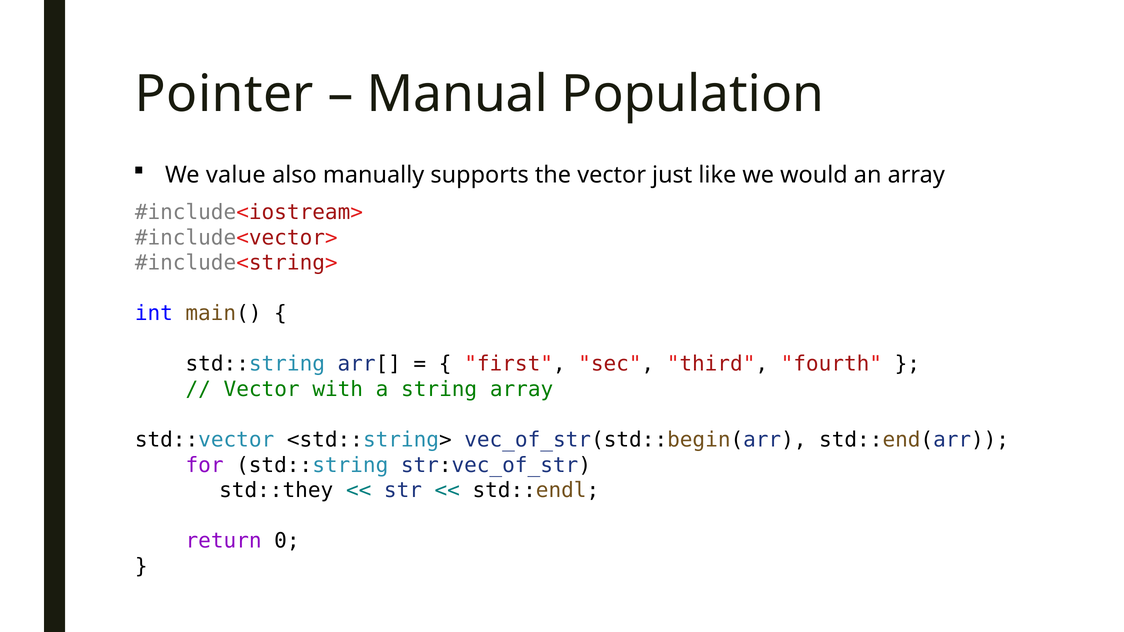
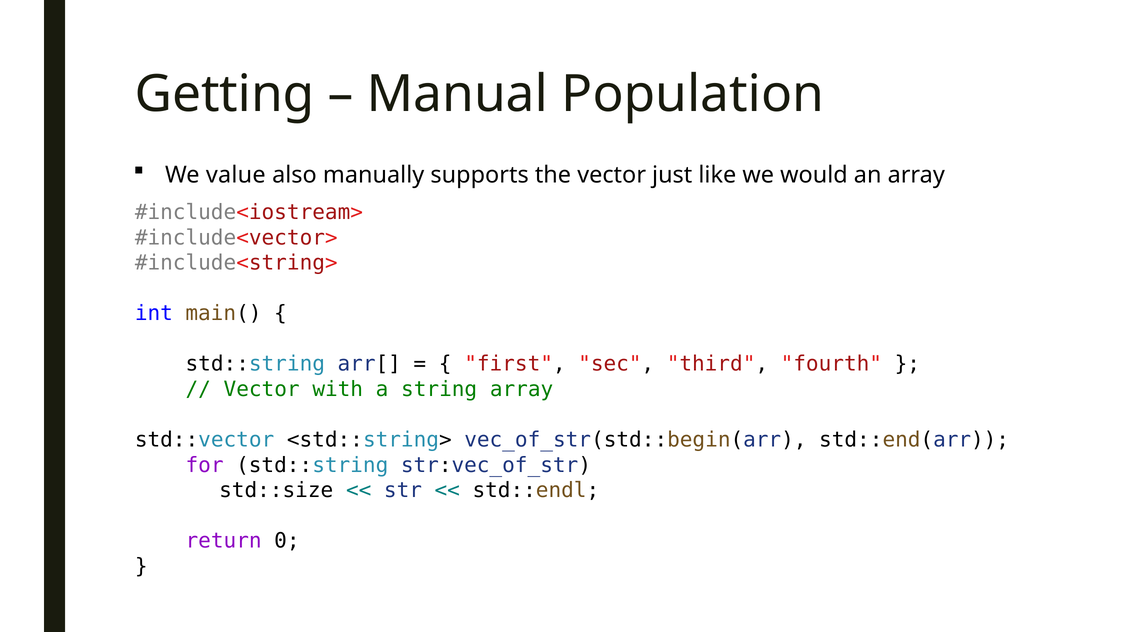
Pointer: Pointer -> Getting
std::they: std::they -> std::size
